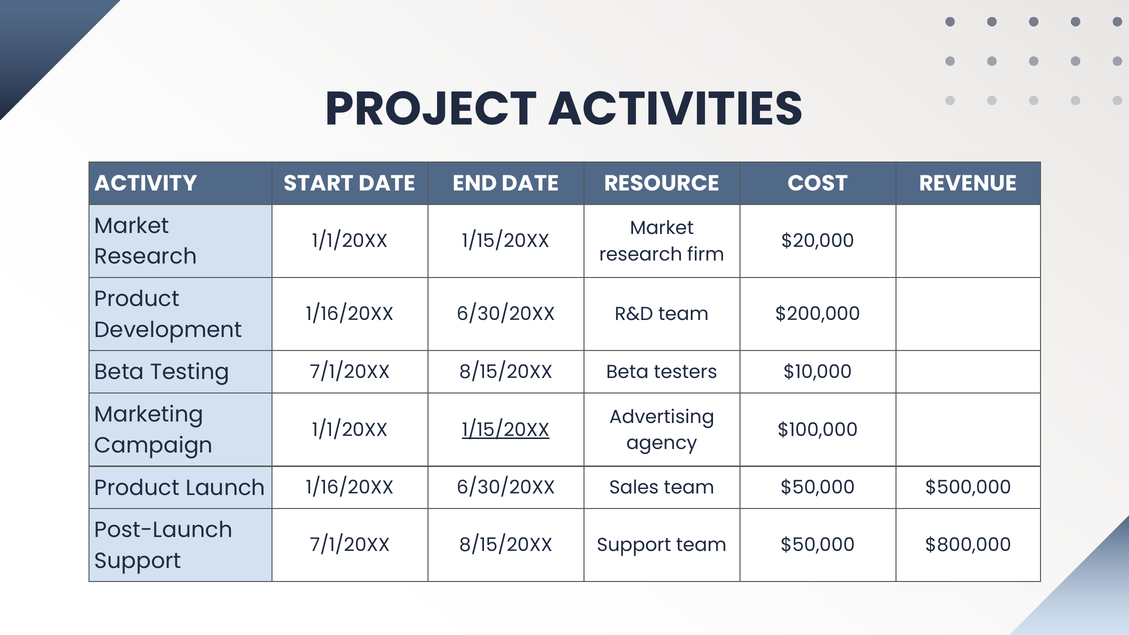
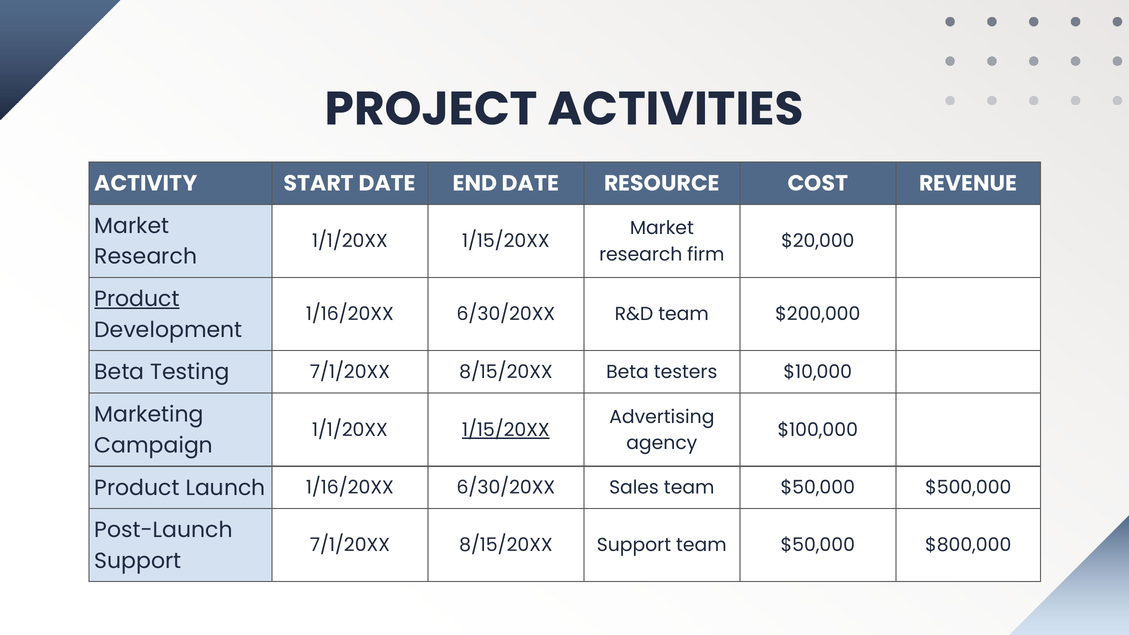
Product at (137, 299) underline: none -> present
